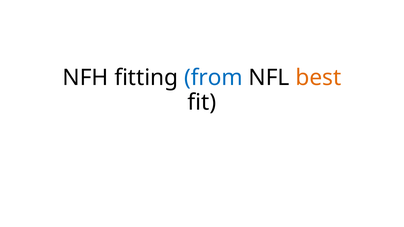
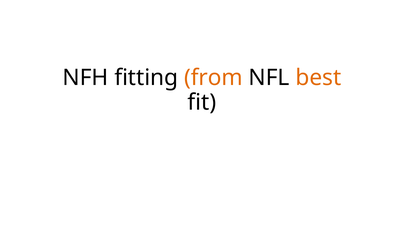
from colour: blue -> orange
